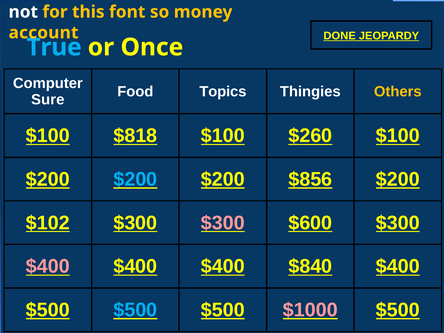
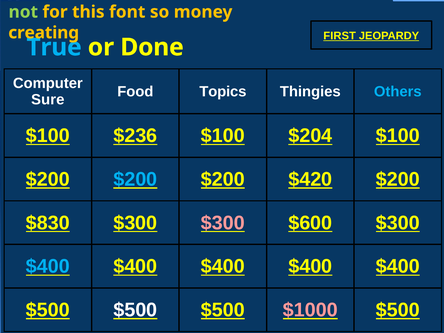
not colour: white -> light green
account: account -> creating
DONE: DONE -> FIRST
Once: Once -> Done
Others colour: yellow -> light blue
$818: $818 -> $236
$260: $260 -> $204
$856: $856 -> $420
$102: $102 -> $830
$400 at (48, 266) colour: pink -> light blue
$840 at (310, 266): $840 -> $400
$500 at (135, 310) colour: light blue -> white
